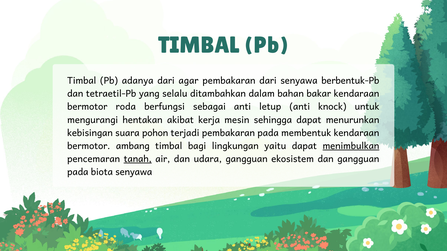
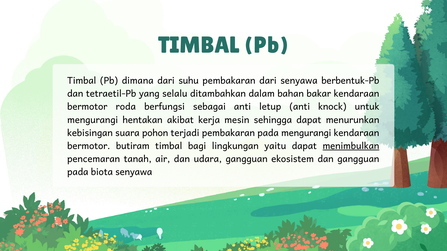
adanya: adanya -> dimana
agar: agar -> suhu
pada membentuk: membentuk -> mengurangi
ambang: ambang -> butiram
tanah underline: present -> none
